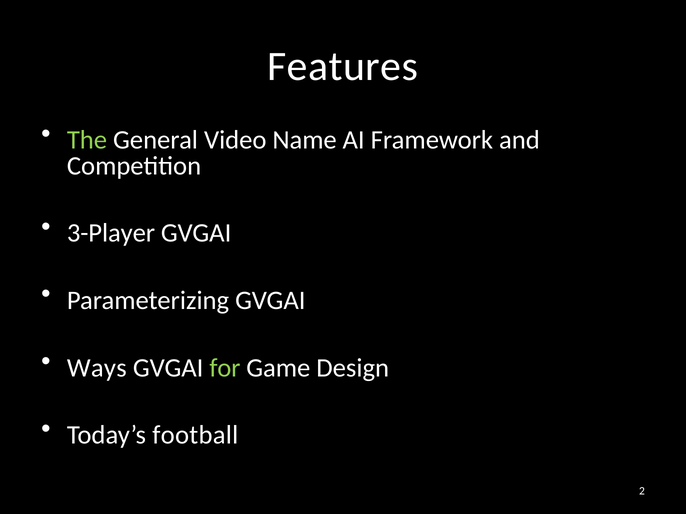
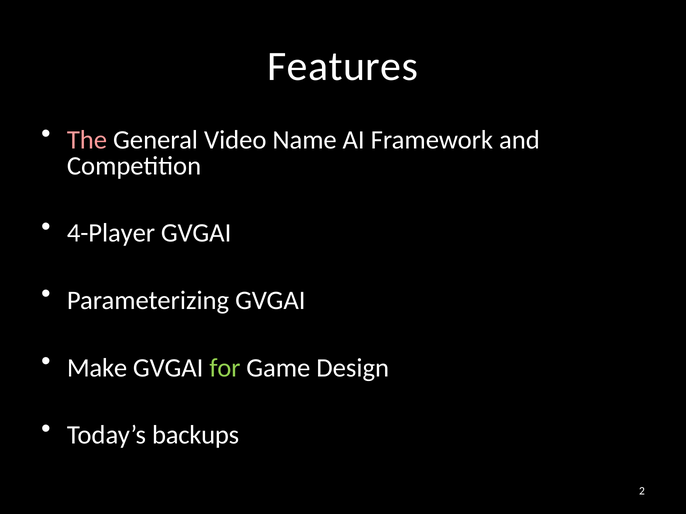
The colour: light green -> pink
3-Player: 3-Player -> 4-Player
Ways: Ways -> Make
football: football -> backups
